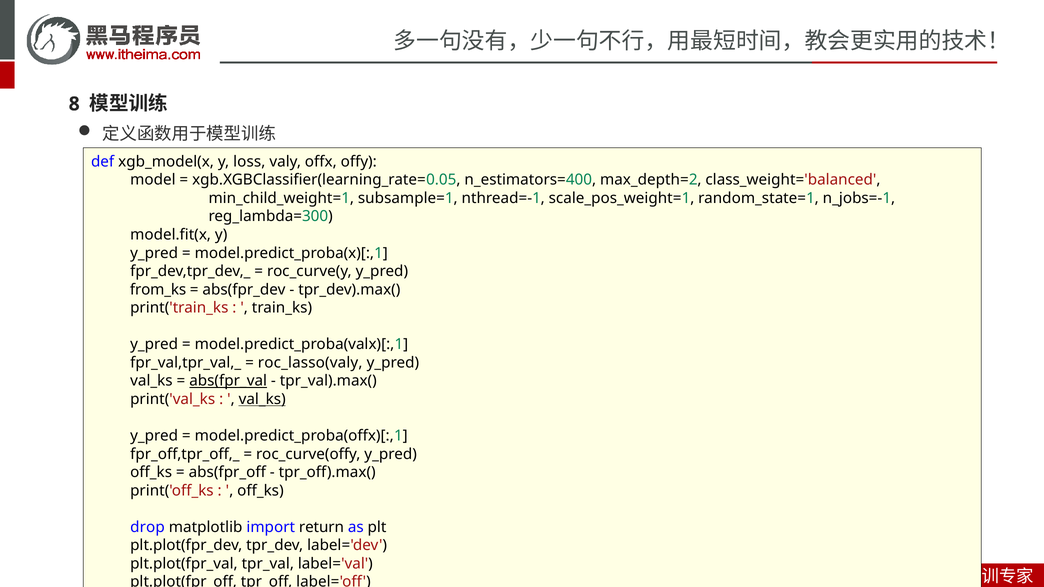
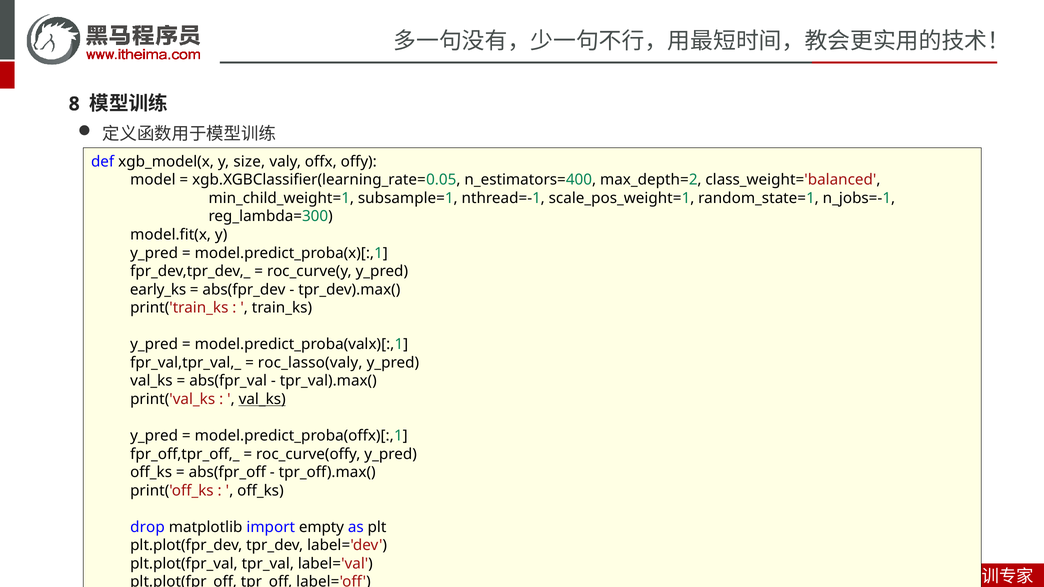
loss: loss -> size
from_ks: from_ks -> early_ks
abs(fpr_val underline: present -> none
return: return -> empty
